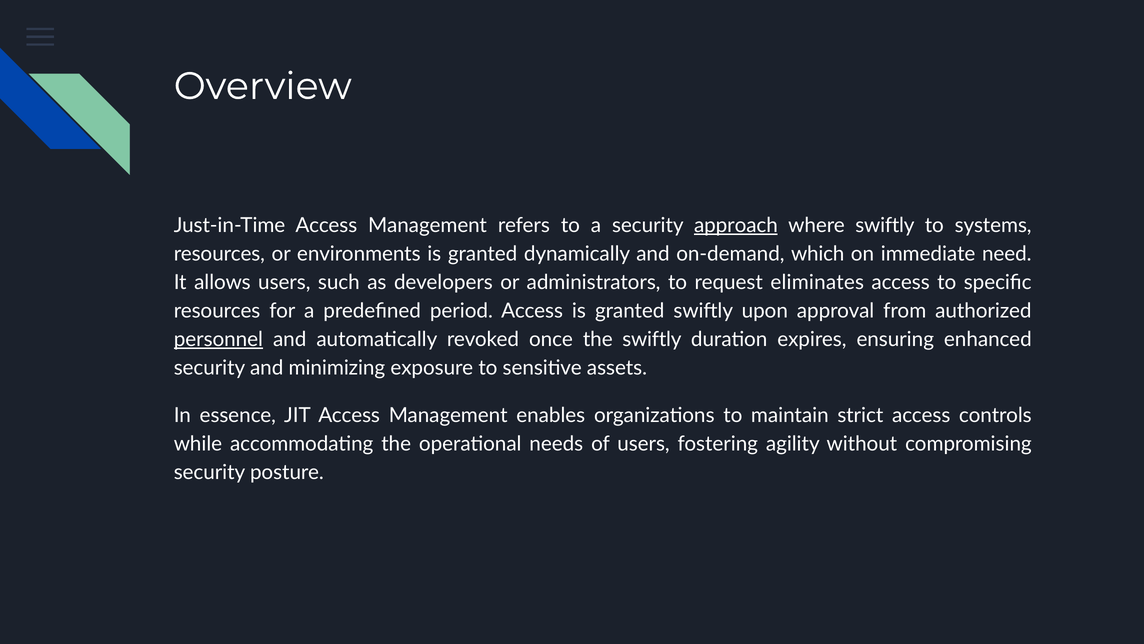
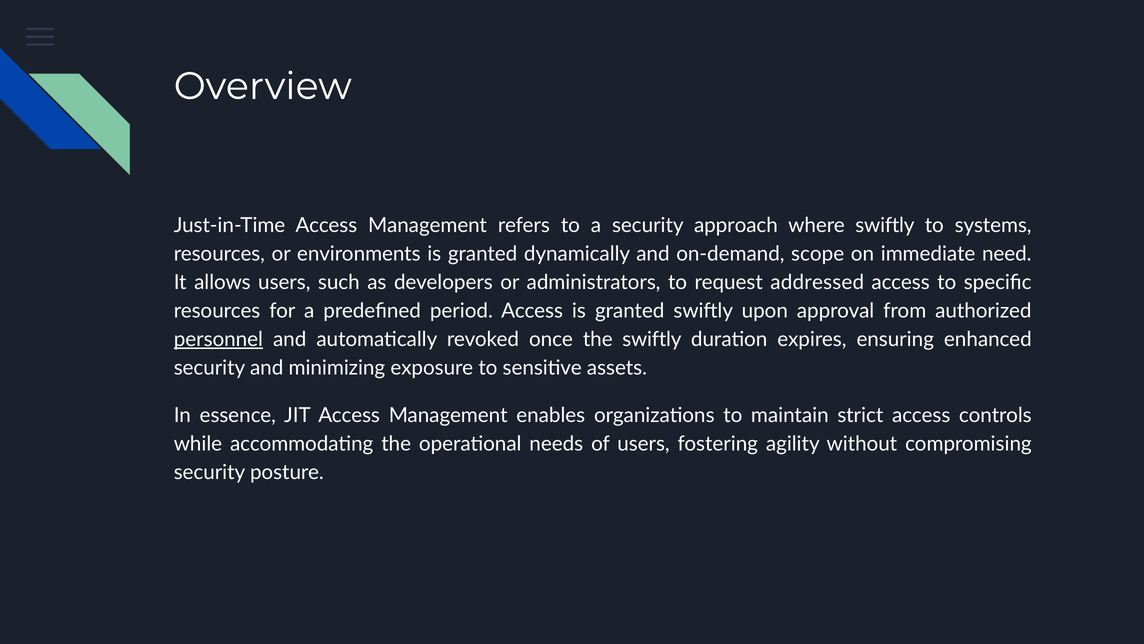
approach underline: present -> none
which: which -> scope
eliminates: eliminates -> addressed
